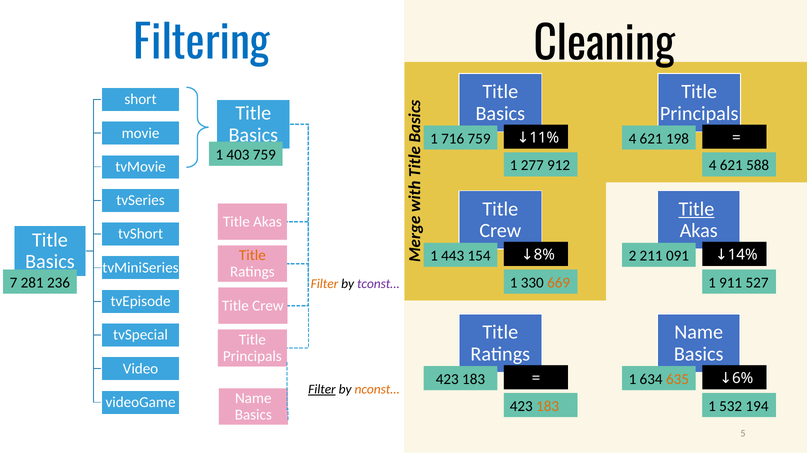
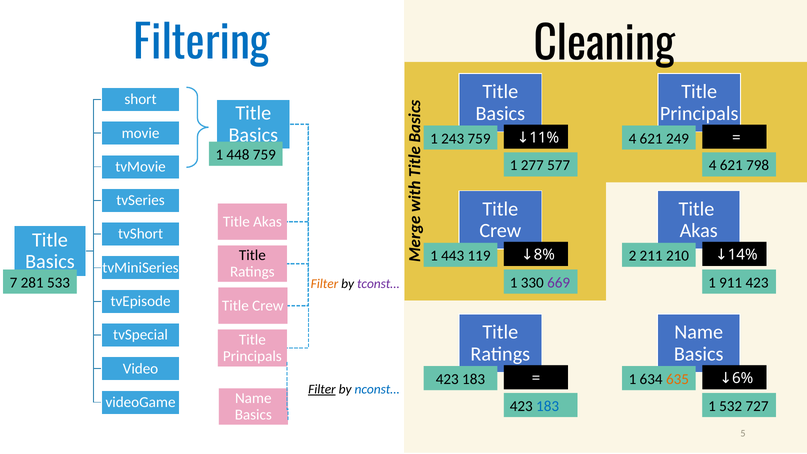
716: 716 -> 243
198: 198 -> 249
403: 403 -> 448
912: 912 -> 577
588: 588 -> 798
Title at (696, 209) underline: present -> none
Title at (252, 255) colour: orange -> black
154: 154 -> 119
091: 091 -> 210
236: 236 -> 533
669 colour: orange -> purple
911 527: 527 -> 423
nconst… colour: orange -> blue
183 at (548, 406) colour: orange -> blue
194: 194 -> 727
